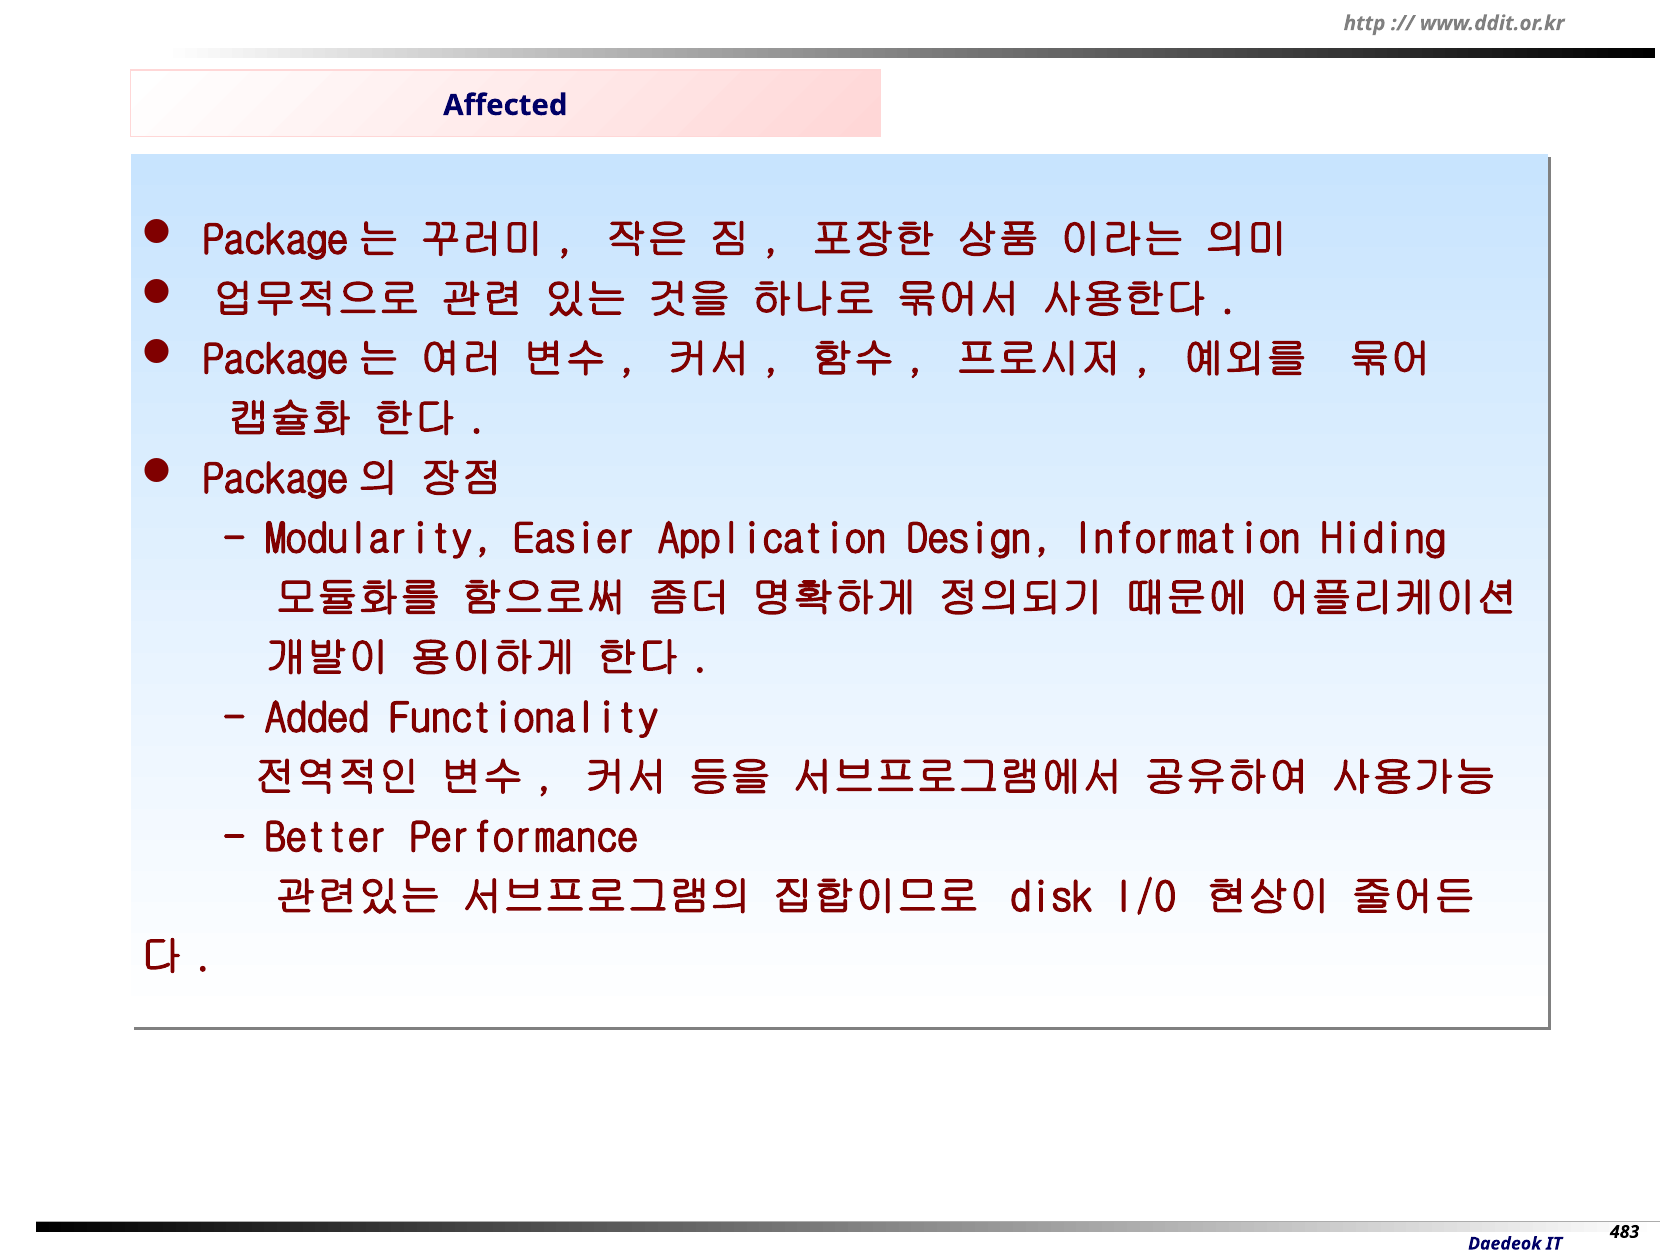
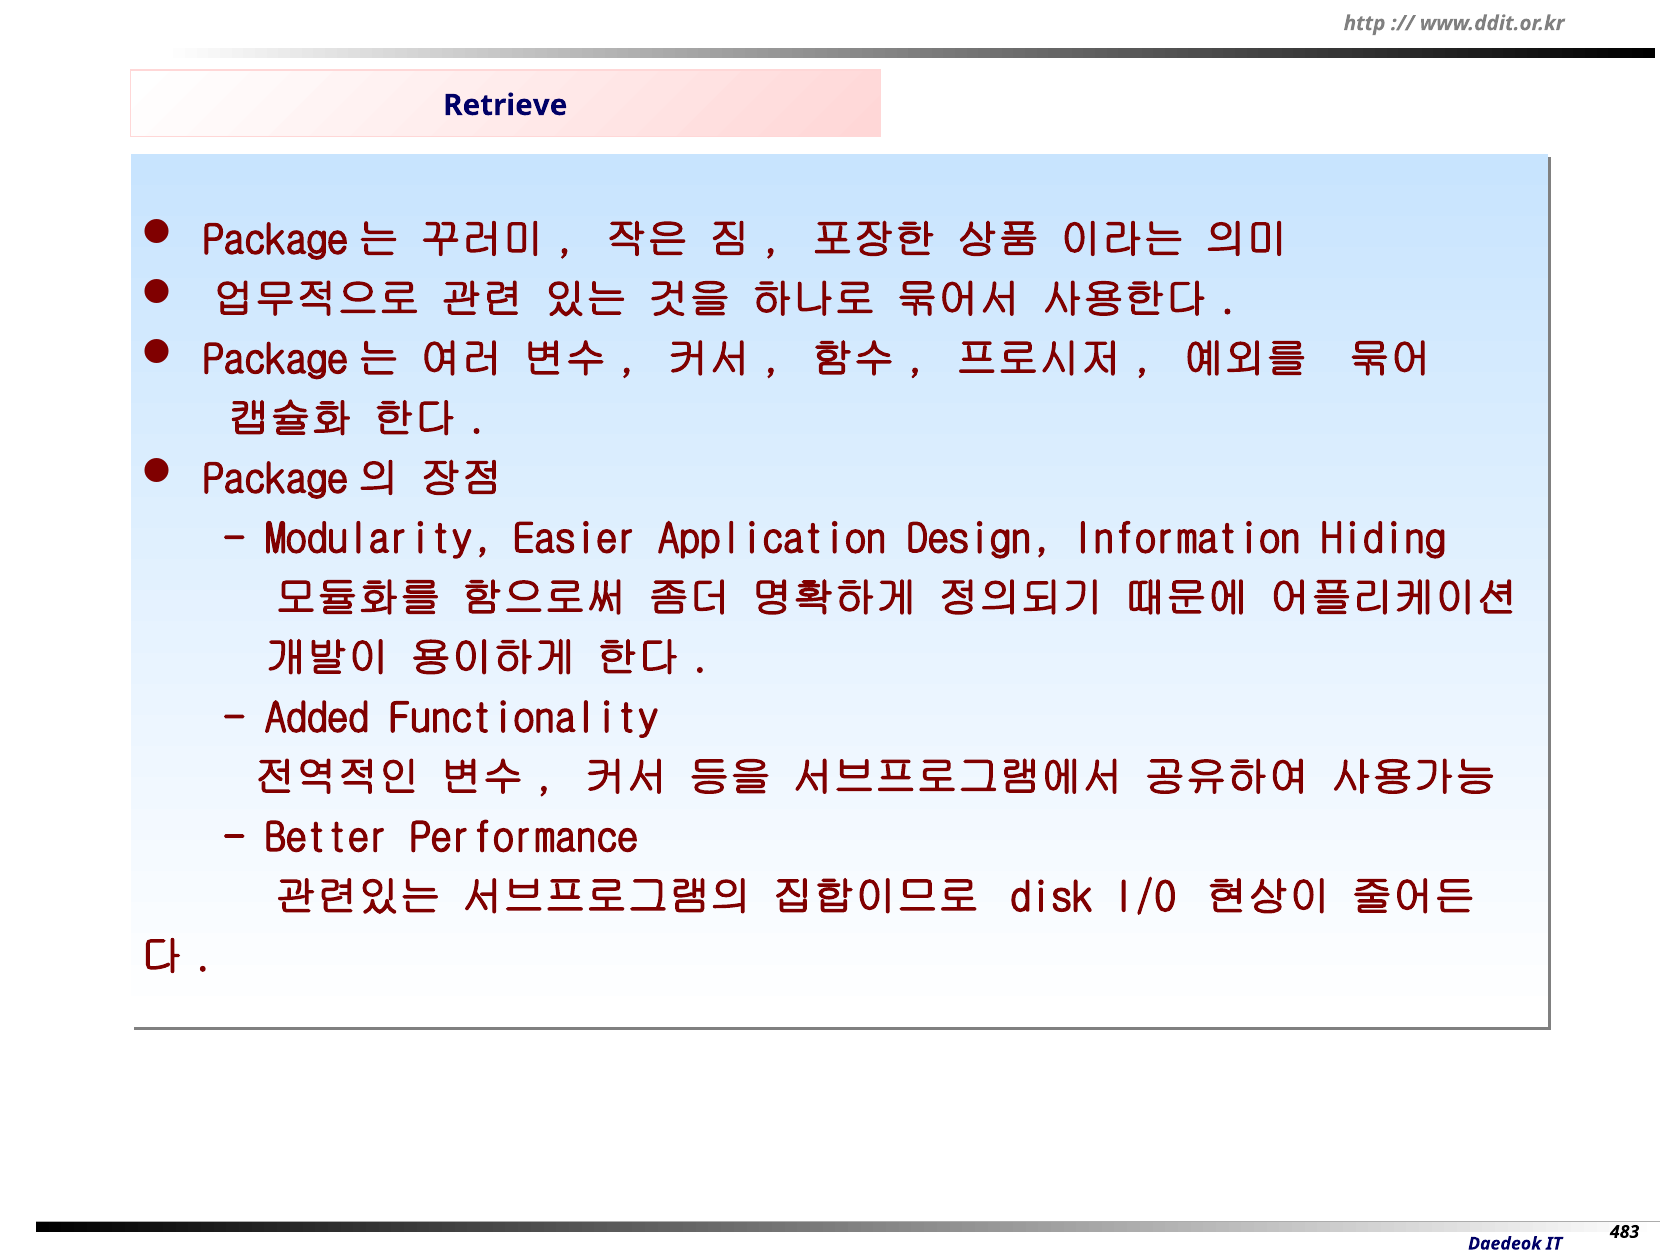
Affected: Affected -> Retrieve
